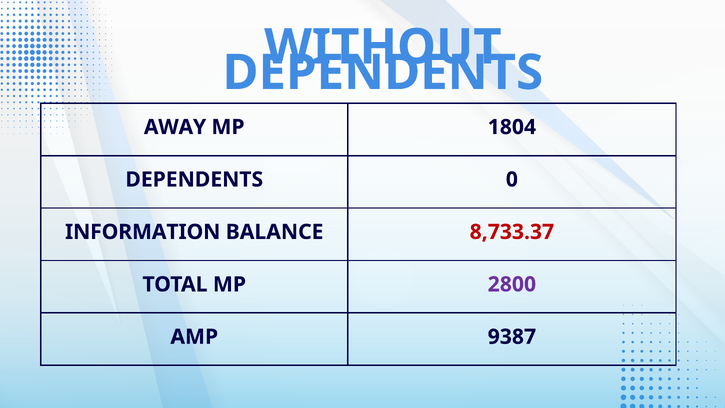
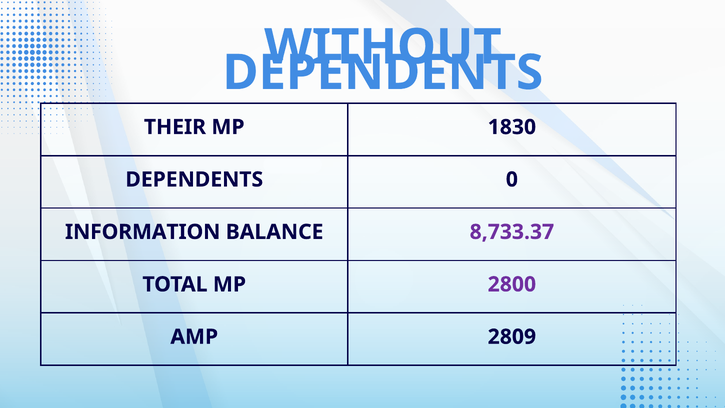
AWAY: AWAY -> THEIR
1804: 1804 -> 1830
8,733.37 colour: red -> purple
9387: 9387 -> 2809
